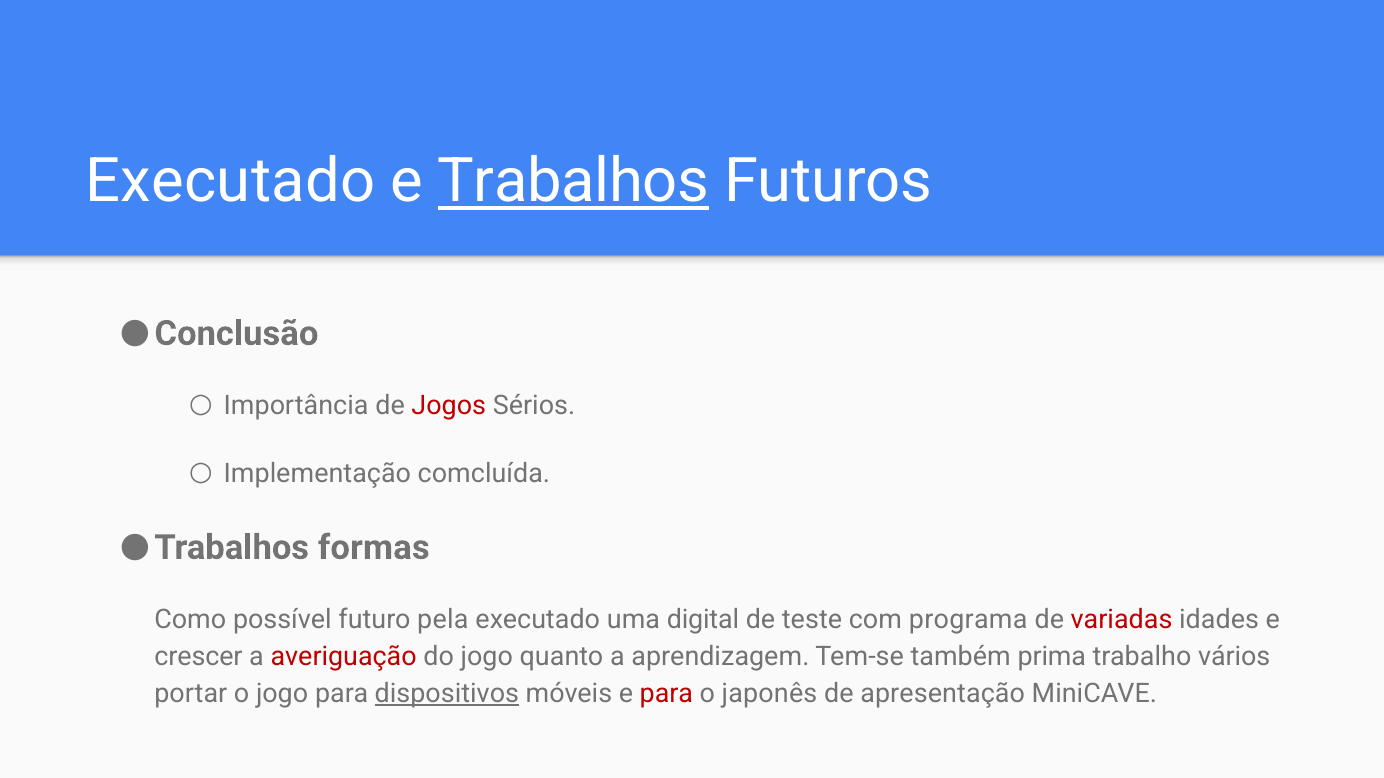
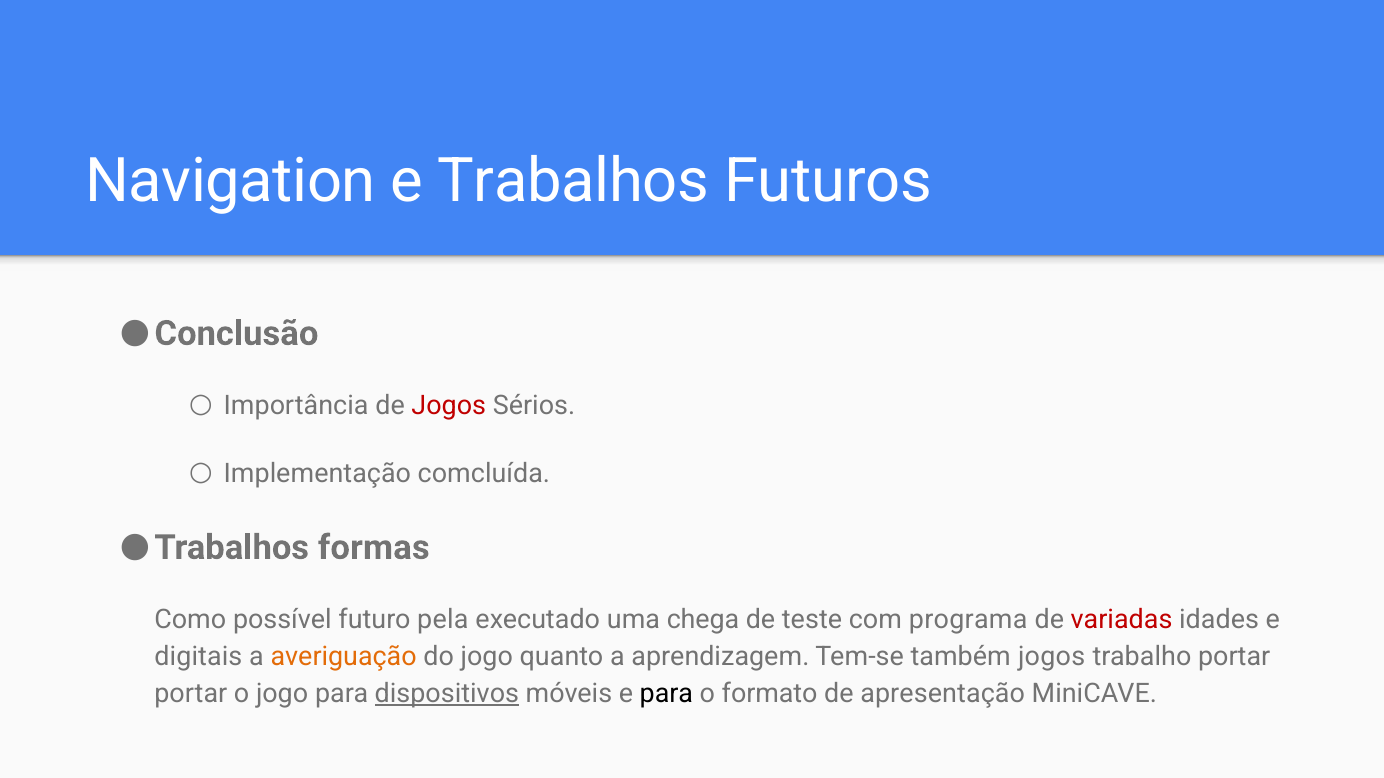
Executado at (230, 181): Executado -> Navigation
Trabalhos underline: present -> none
digital: digital -> chega
crescer: crescer -> digitais
averiguação colour: red -> orange
também prima: prima -> jogos
trabalho vários: vários -> portar
para at (666, 694) colour: red -> black
japonês: japonês -> formato
